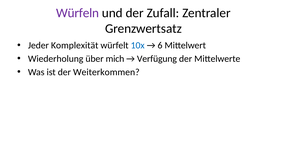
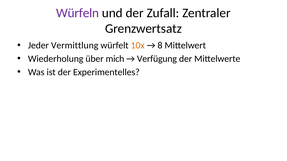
Komplexität: Komplexität -> Vermittlung
10x colour: blue -> orange
6: 6 -> 8
Weiterkommen: Weiterkommen -> Experimentelles
